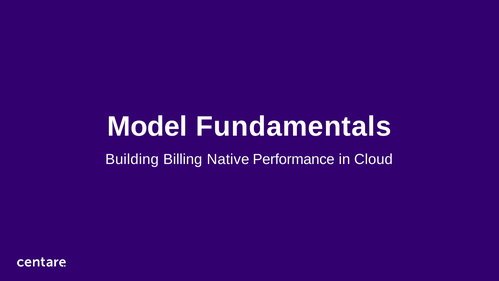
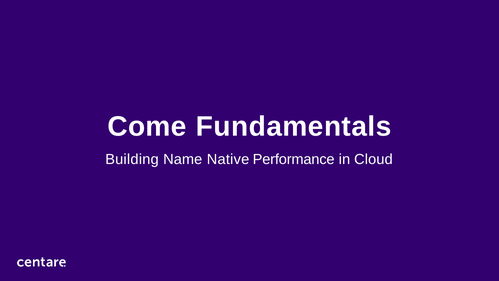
Model: Model -> Come
Billing: Billing -> Name
